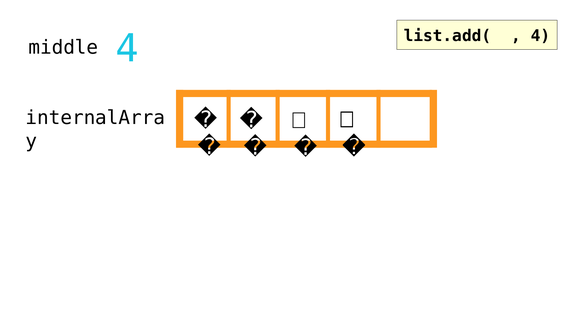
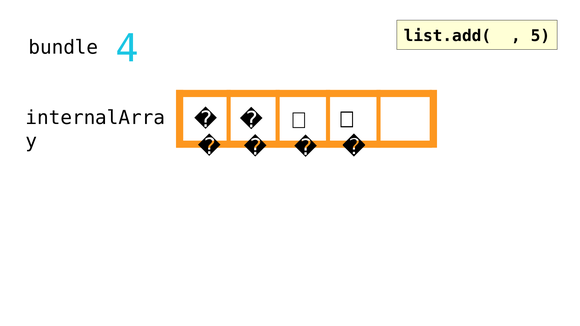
middle: middle -> bundle
list.add(🌽 4: 4 -> 5
